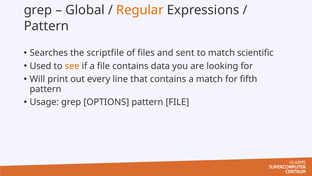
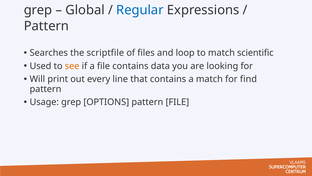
Regular colour: orange -> blue
sent: sent -> loop
fifth: fifth -> find
